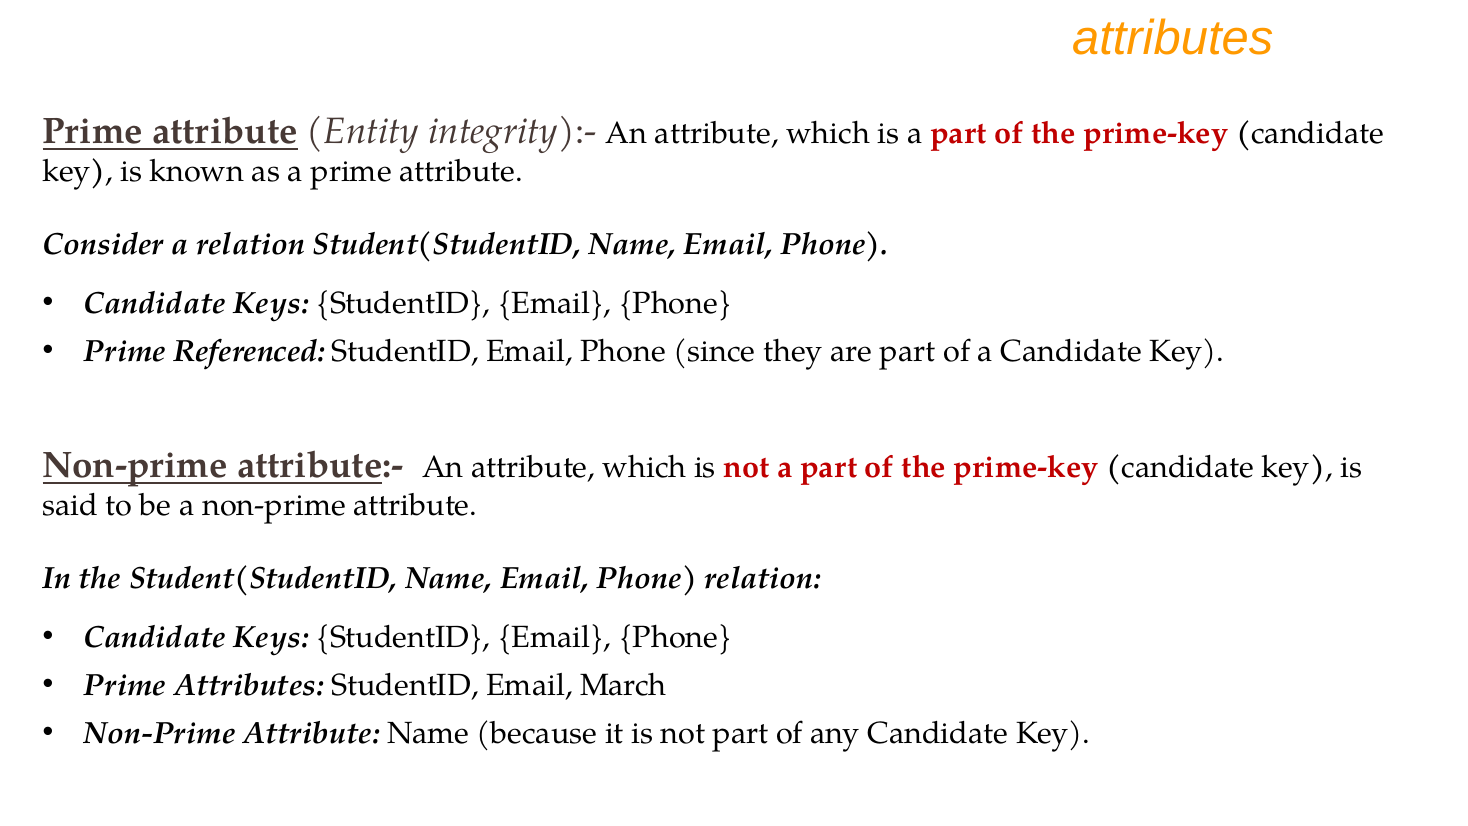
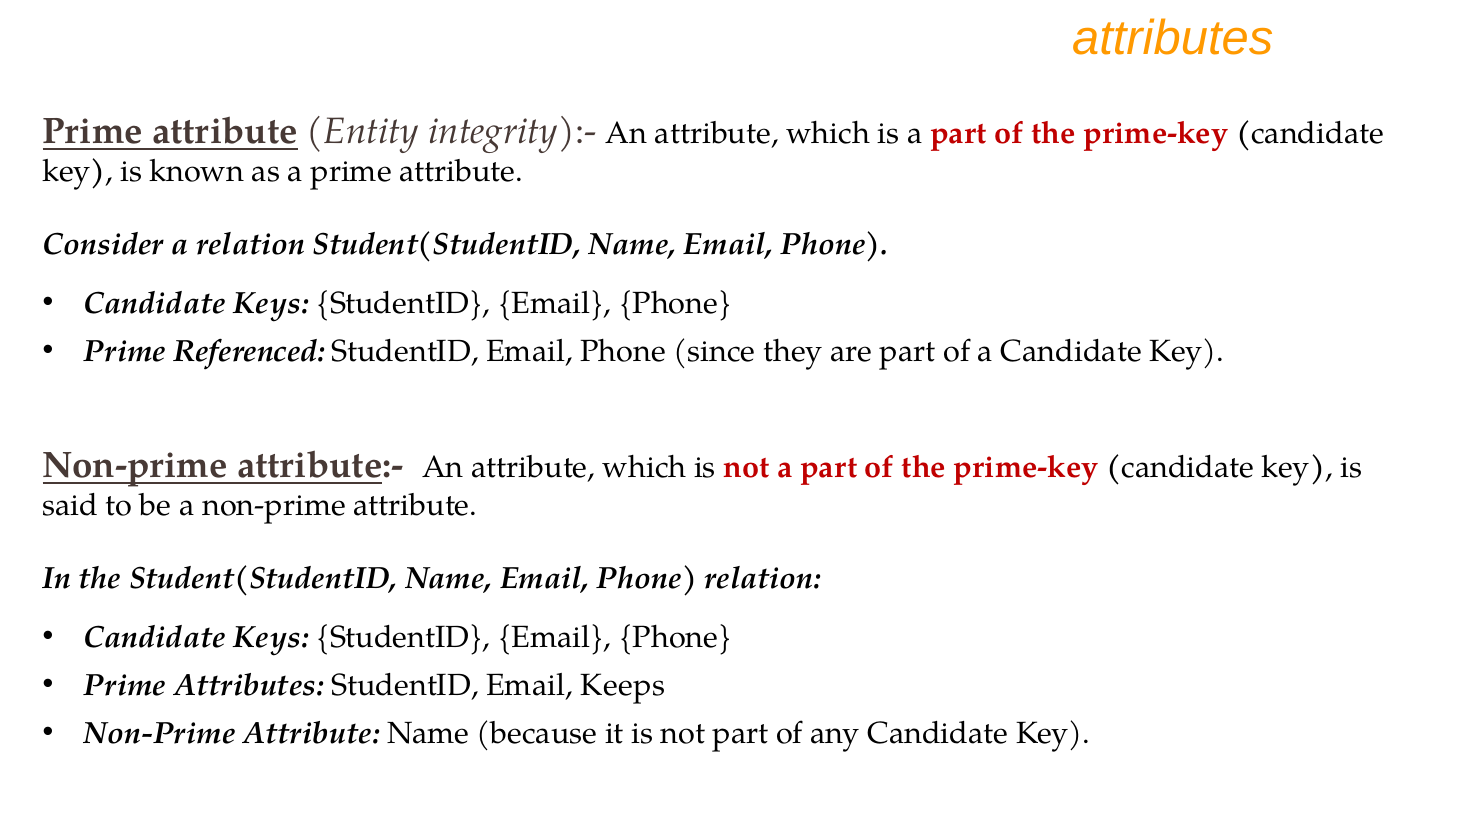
March: March -> Keeps
